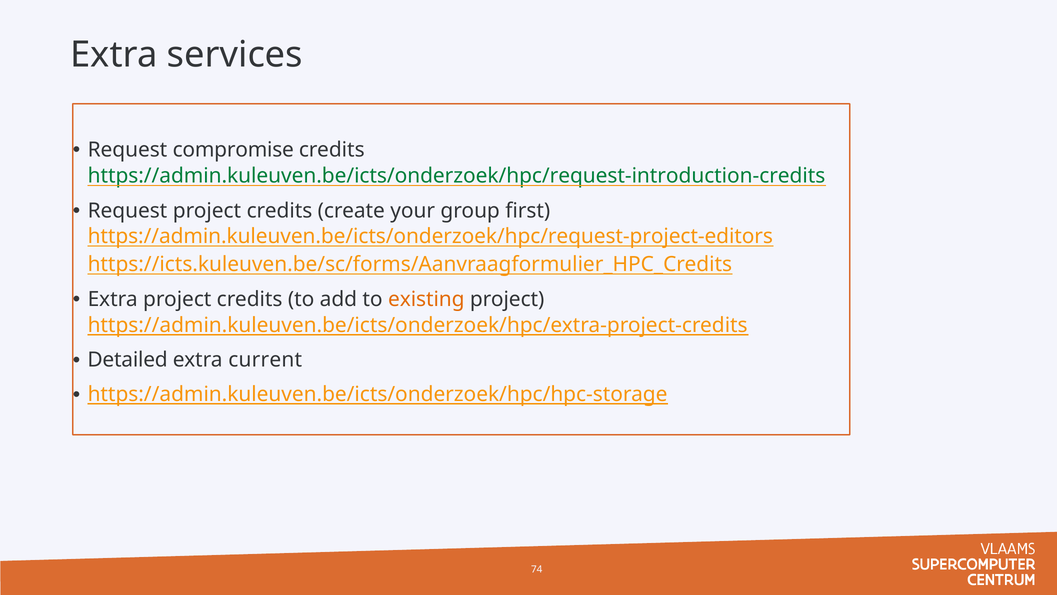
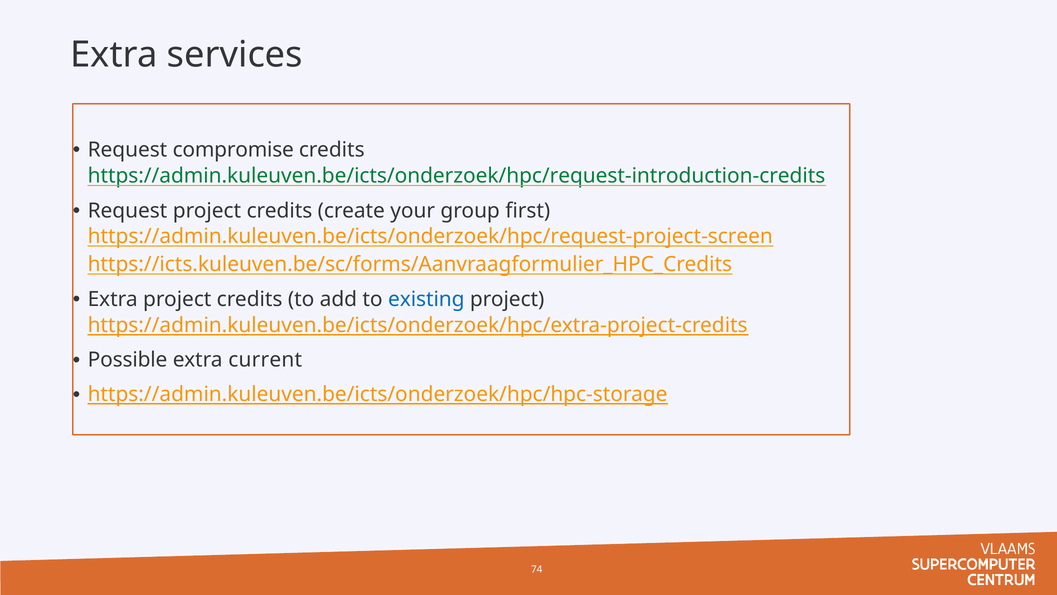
https://admin.kuleuven.be/icts/onderzoek/hpc/request-project-editors: https://admin.kuleuven.be/icts/onderzoek/hpc/request-project-editors -> https://admin.kuleuven.be/icts/onderzoek/hpc/request-project-screen
existing colour: orange -> blue
Detailed: Detailed -> Possible
